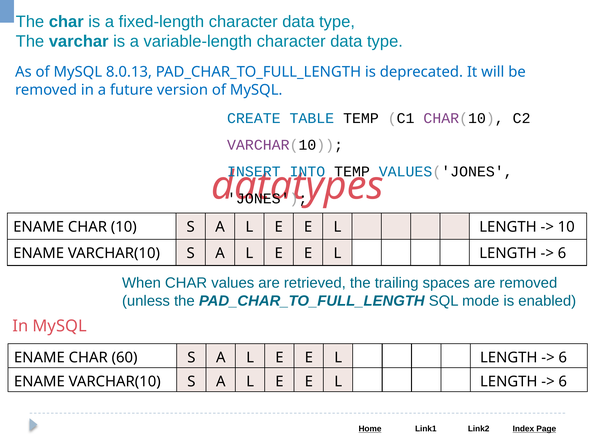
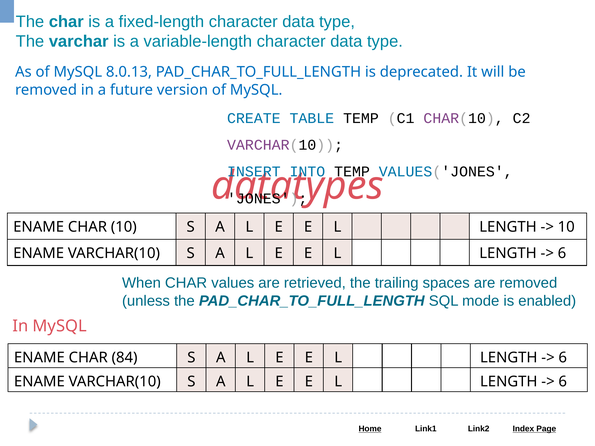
60: 60 -> 84
